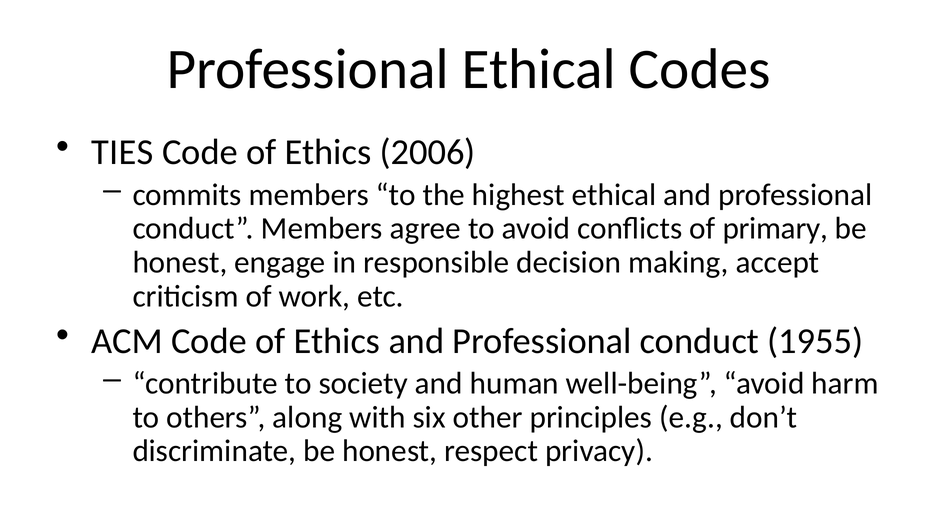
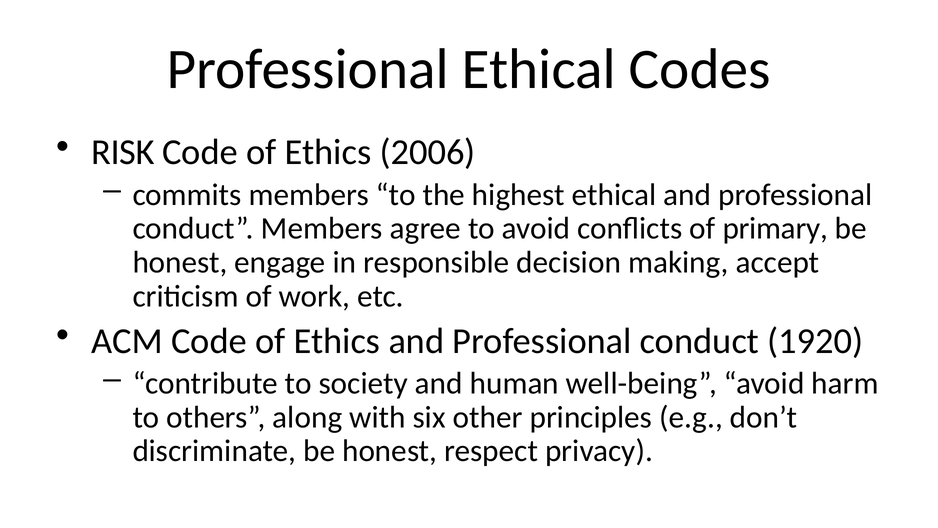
TIES: TIES -> RISK
1955: 1955 -> 1920
